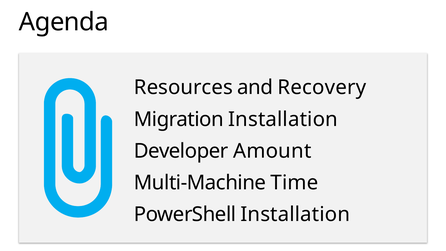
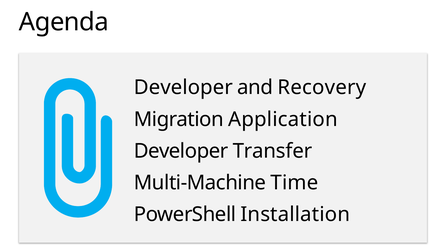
Resources at (183, 88): Resources -> Developer
Migration Installation: Installation -> Application
Amount: Amount -> Transfer
